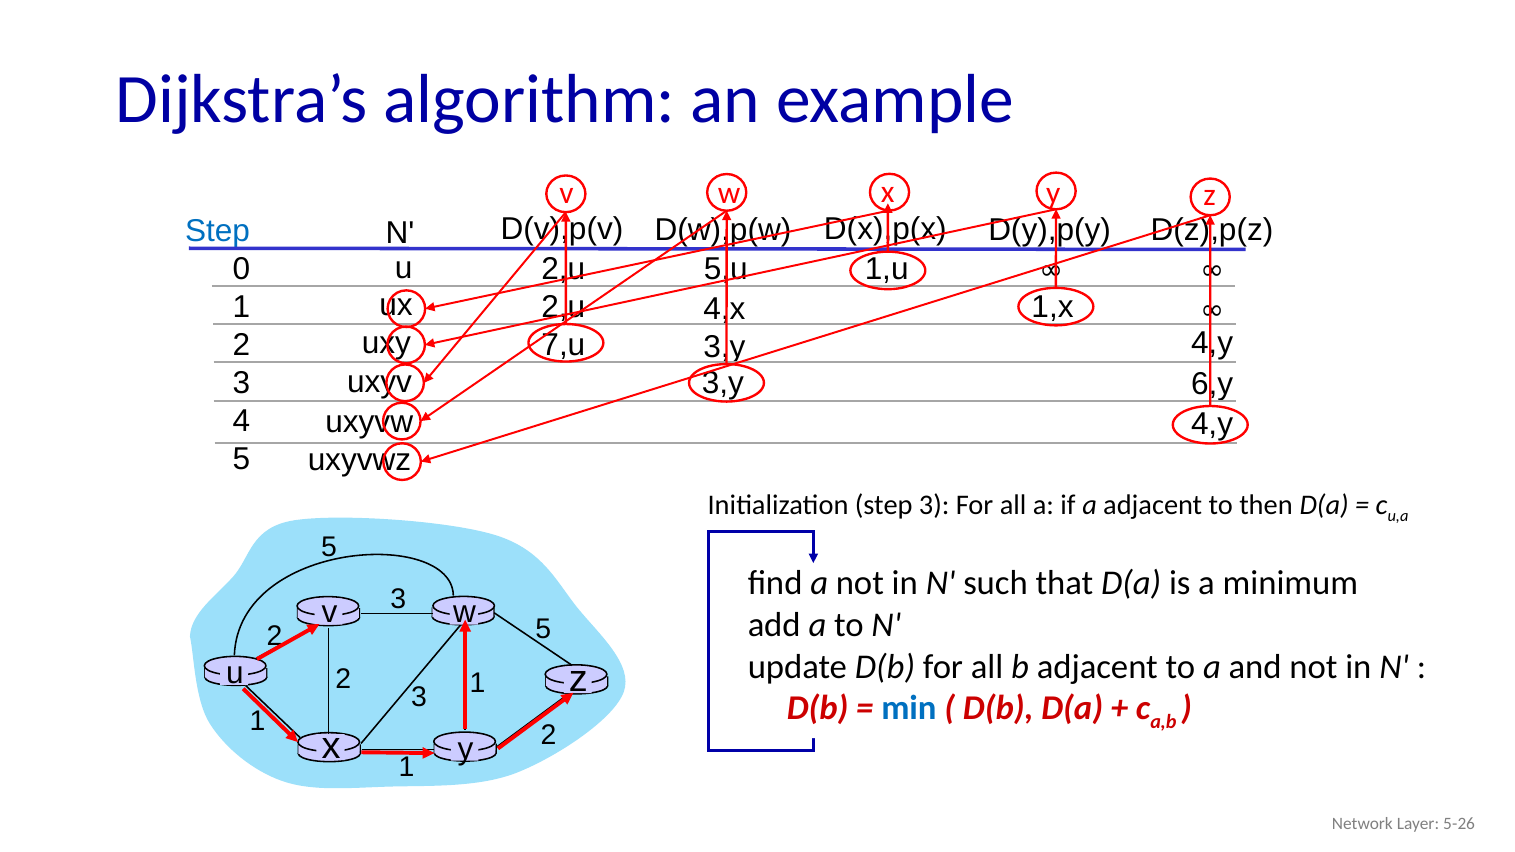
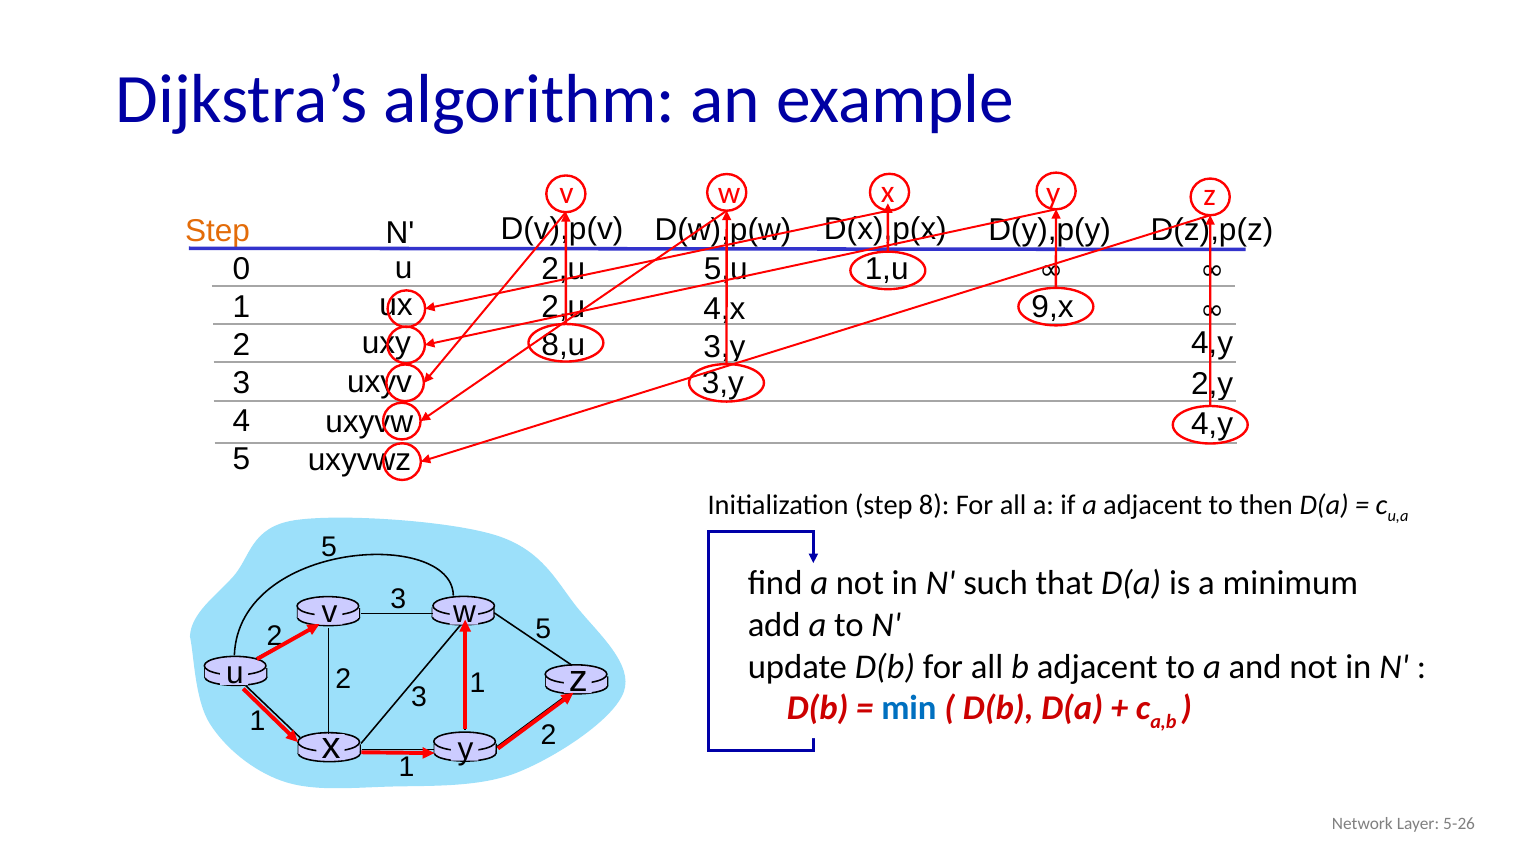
Step at (218, 231) colour: blue -> orange
1,x: 1,x -> 9,x
7,u: 7,u -> 8,u
6,y: 6,y -> 2,y
step 3: 3 -> 8
